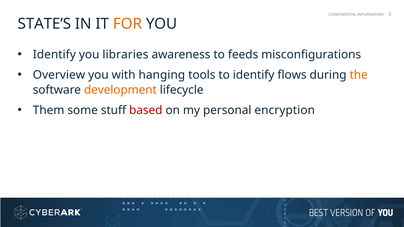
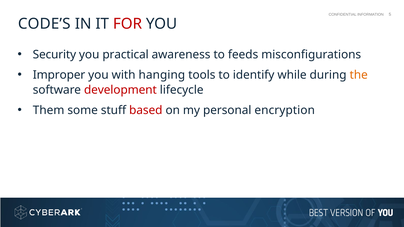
STATE’S: STATE’S -> CODE’S
FOR colour: orange -> red
Identify at (54, 55): Identify -> Security
libraries: libraries -> practical
Overview: Overview -> Improper
flows: flows -> while
development colour: orange -> red
